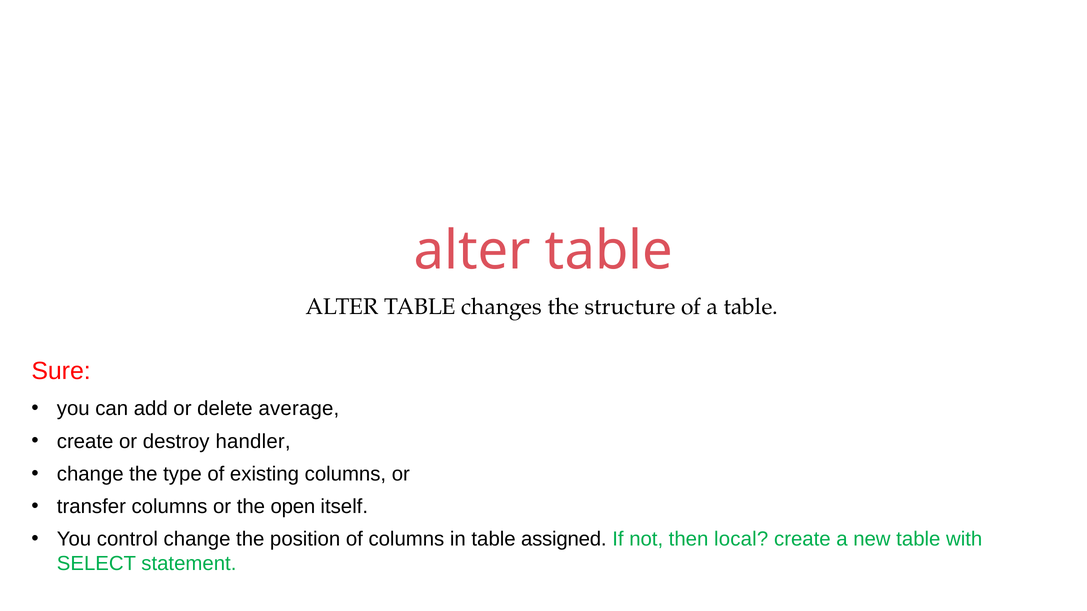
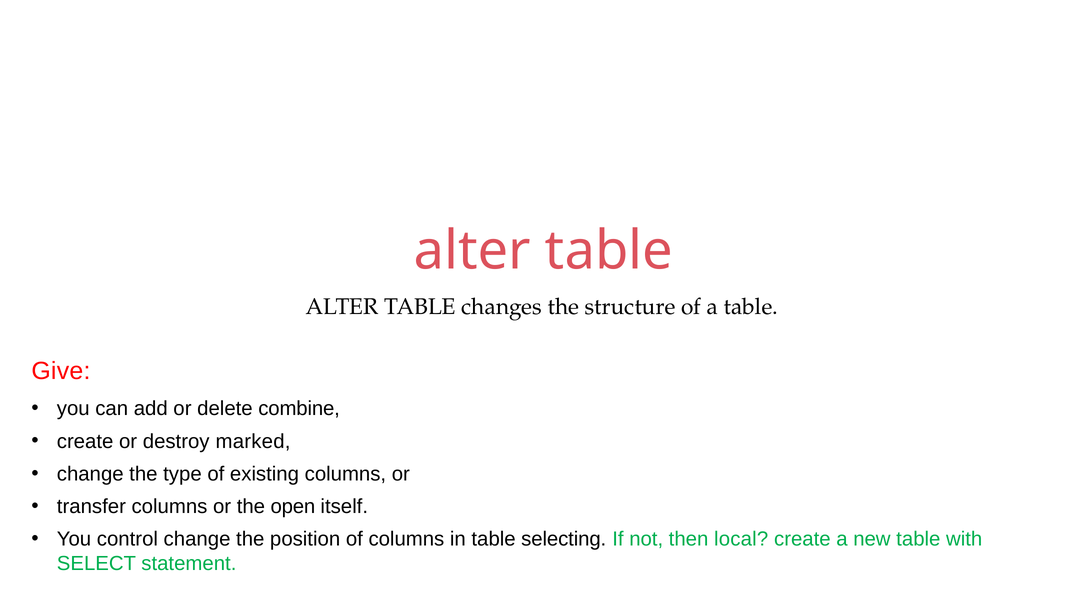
Sure: Sure -> Give
average: average -> combine
handler: handler -> marked
assigned: assigned -> selecting
